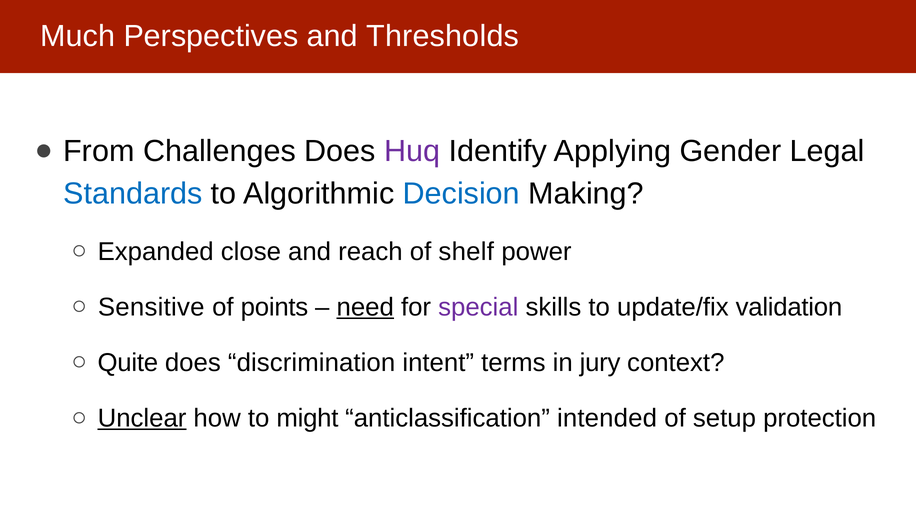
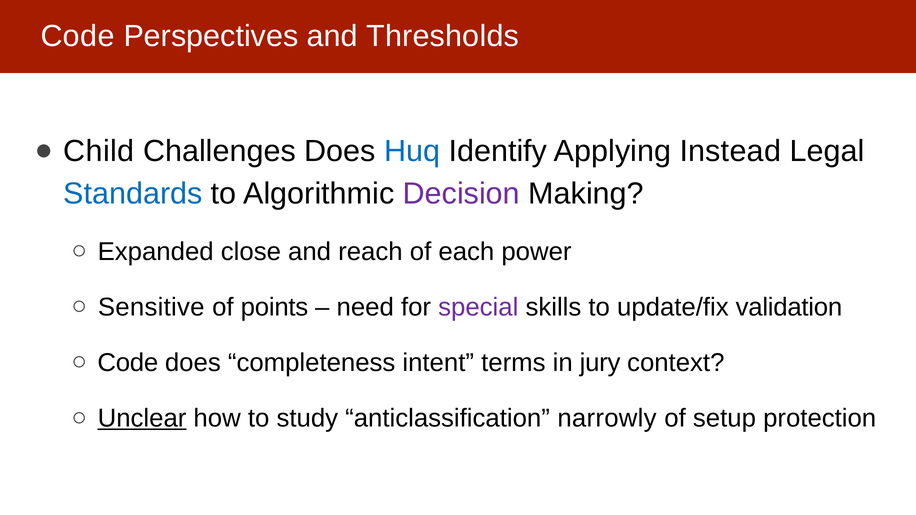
Much at (78, 36): Much -> Code
From: From -> Child
Huq colour: purple -> blue
Gender: Gender -> Instead
Decision colour: blue -> purple
shelf: shelf -> each
need underline: present -> none
Quite at (128, 363): Quite -> Code
discrimination: discrimination -> completeness
might: might -> study
intended: intended -> narrowly
